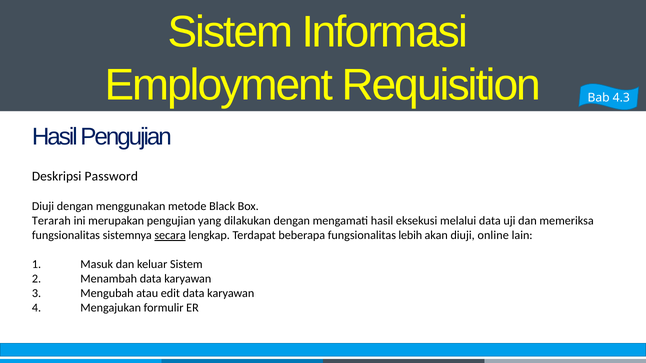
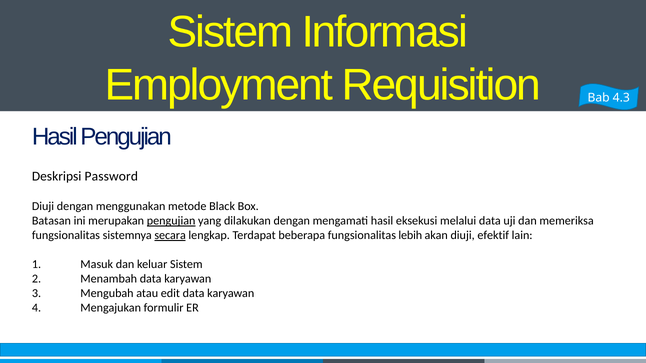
Terarah: Terarah -> Batasan
pengujian at (171, 221) underline: none -> present
online: online -> efektif
